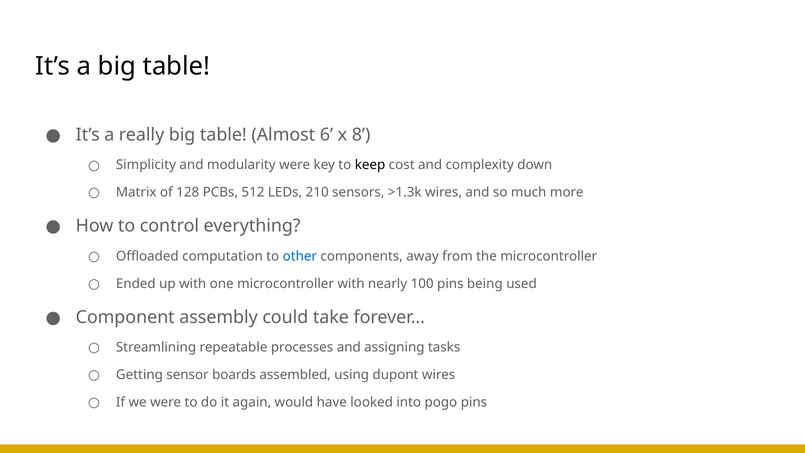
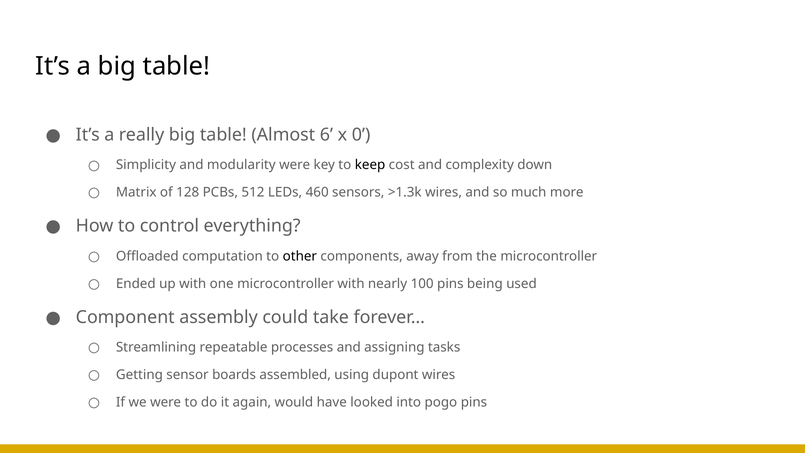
8: 8 -> 0
210: 210 -> 460
other colour: blue -> black
